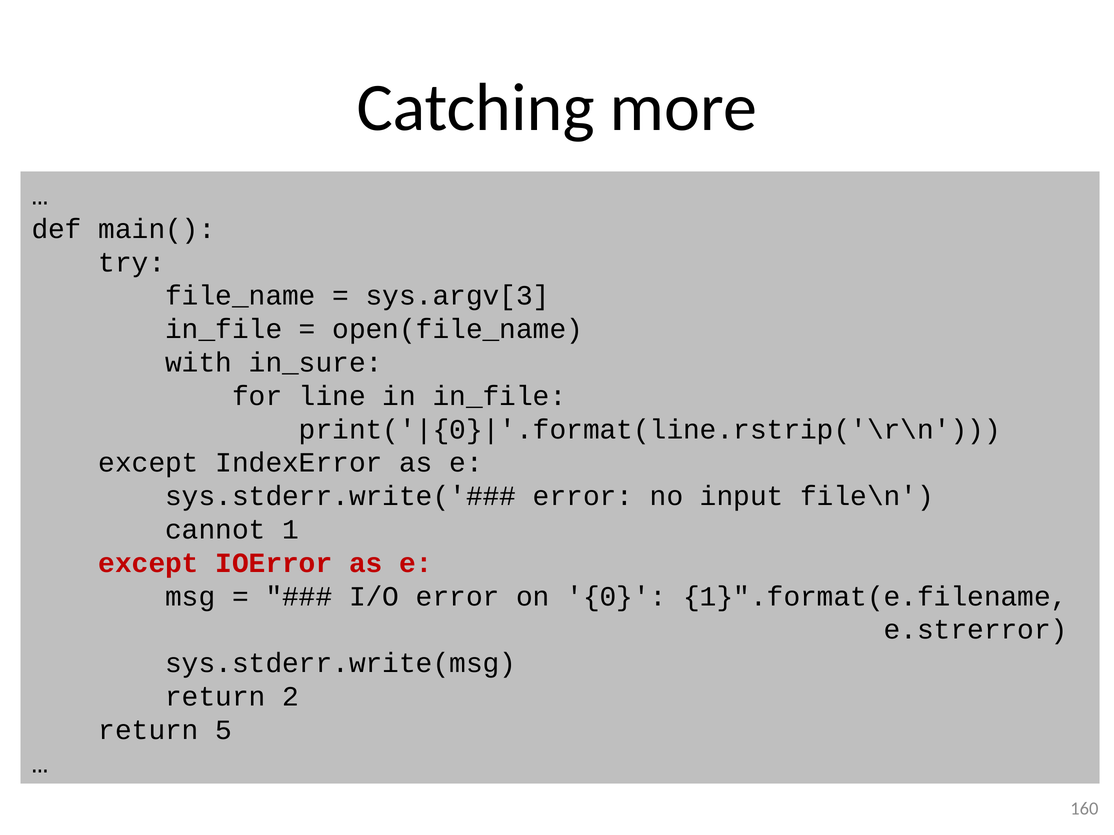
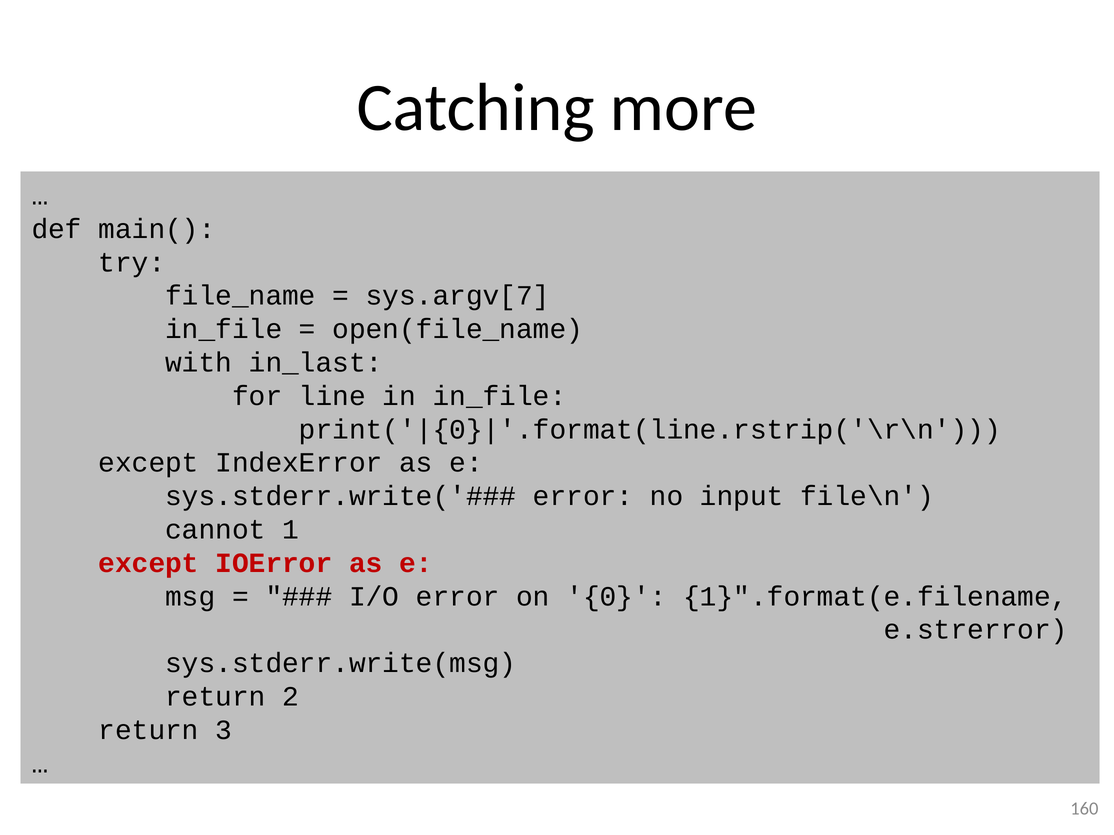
sys.argv[3: sys.argv[3 -> sys.argv[7
in_sure: in_sure -> in_last
5: 5 -> 3
